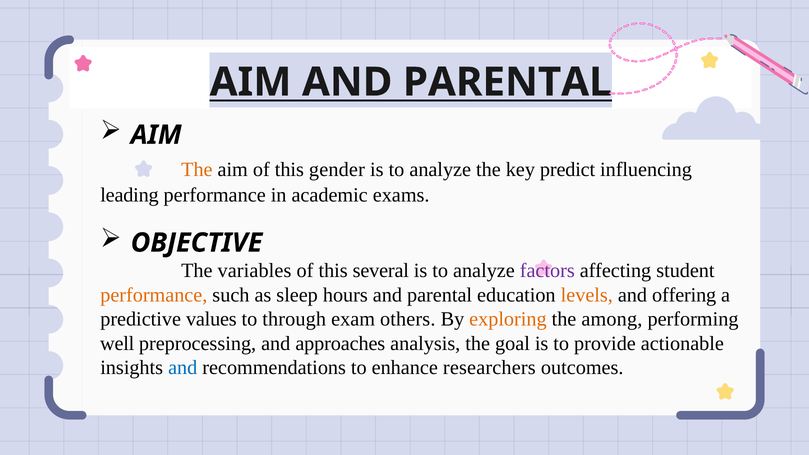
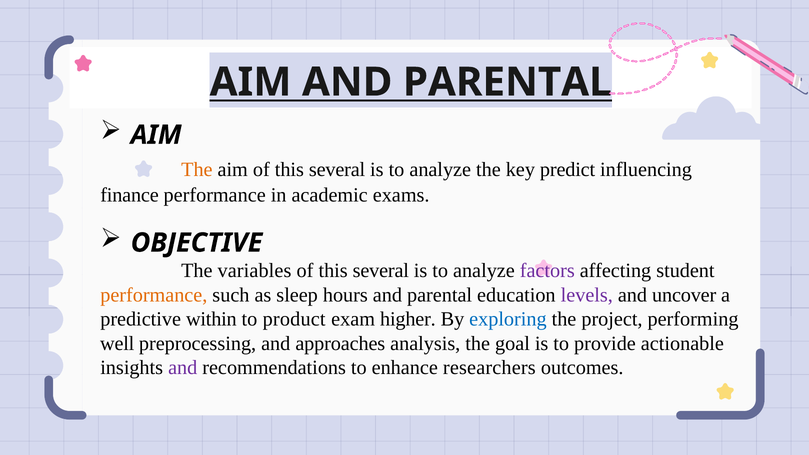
aim of this gender: gender -> several
leading: leading -> finance
levels colour: orange -> purple
offering: offering -> uncover
values: values -> within
through: through -> product
others: others -> higher
exploring colour: orange -> blue
among: among -> project
and at (183, 368) colour: blue -> purple
